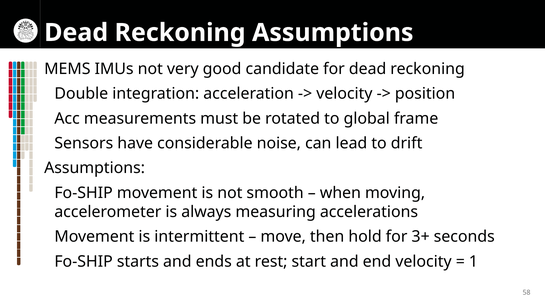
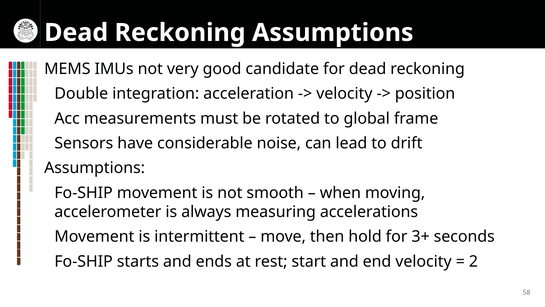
1: 1 -> 2
